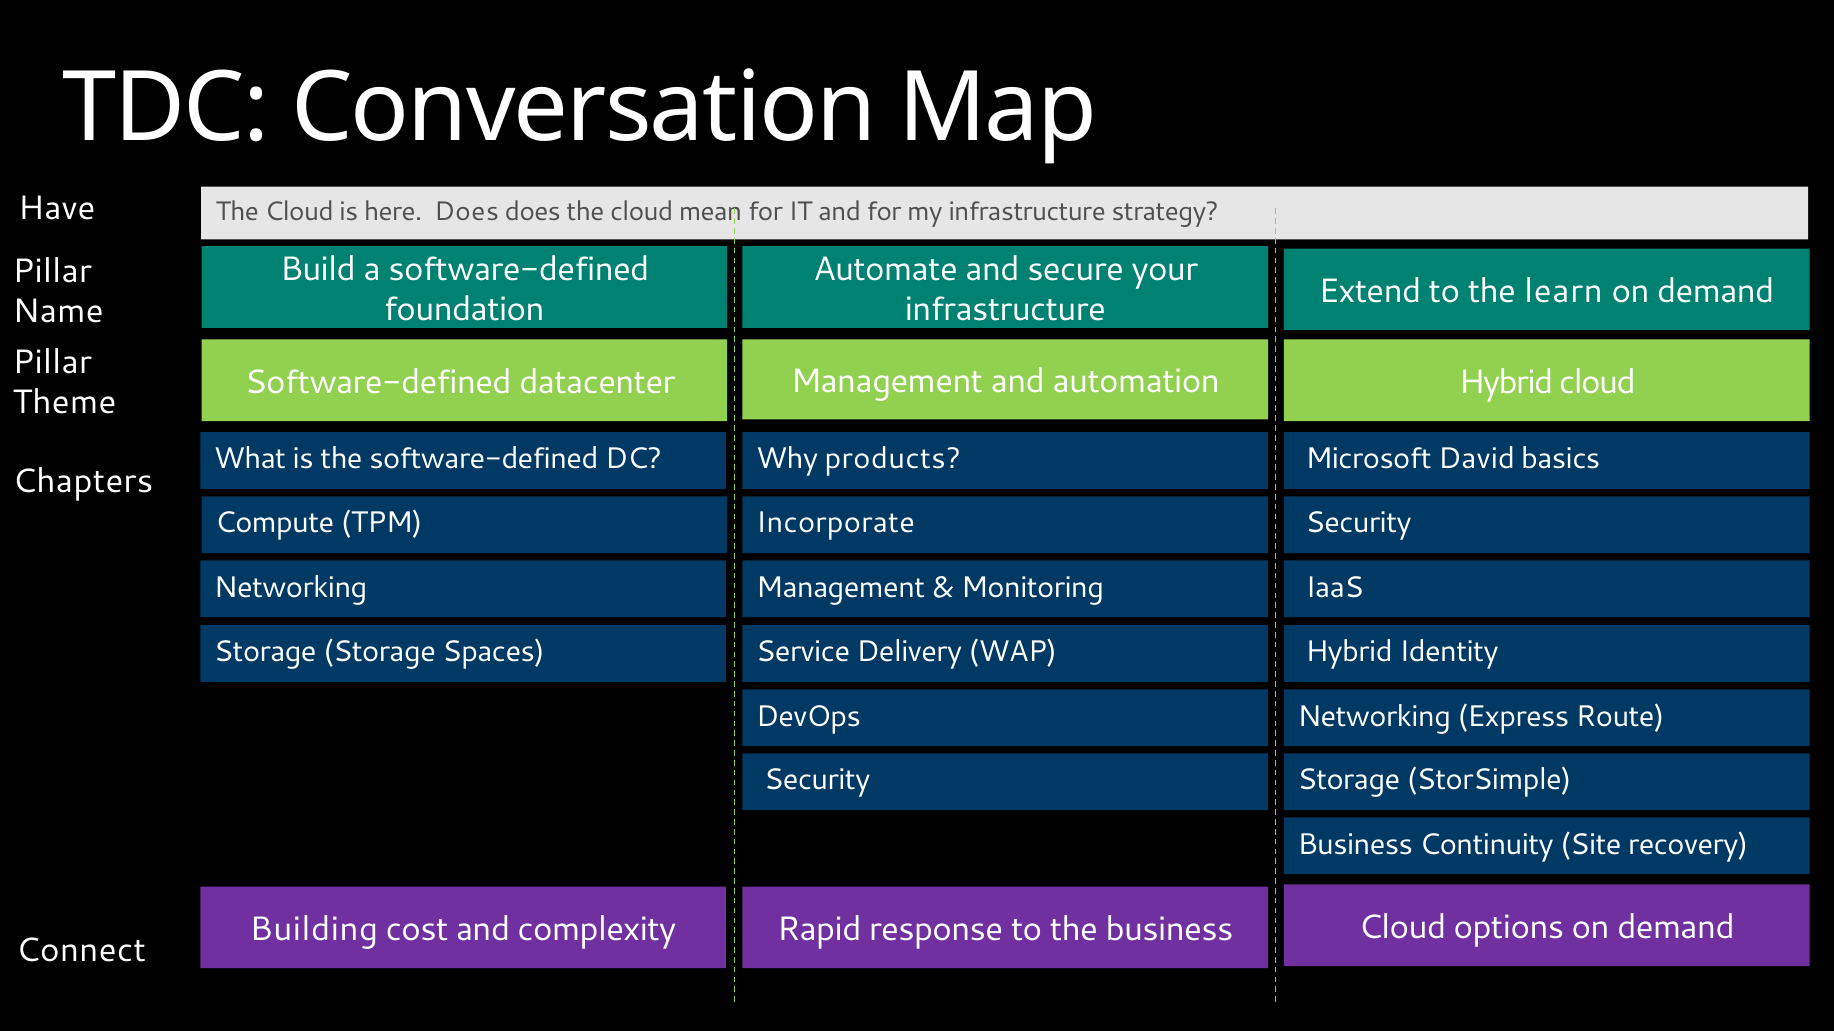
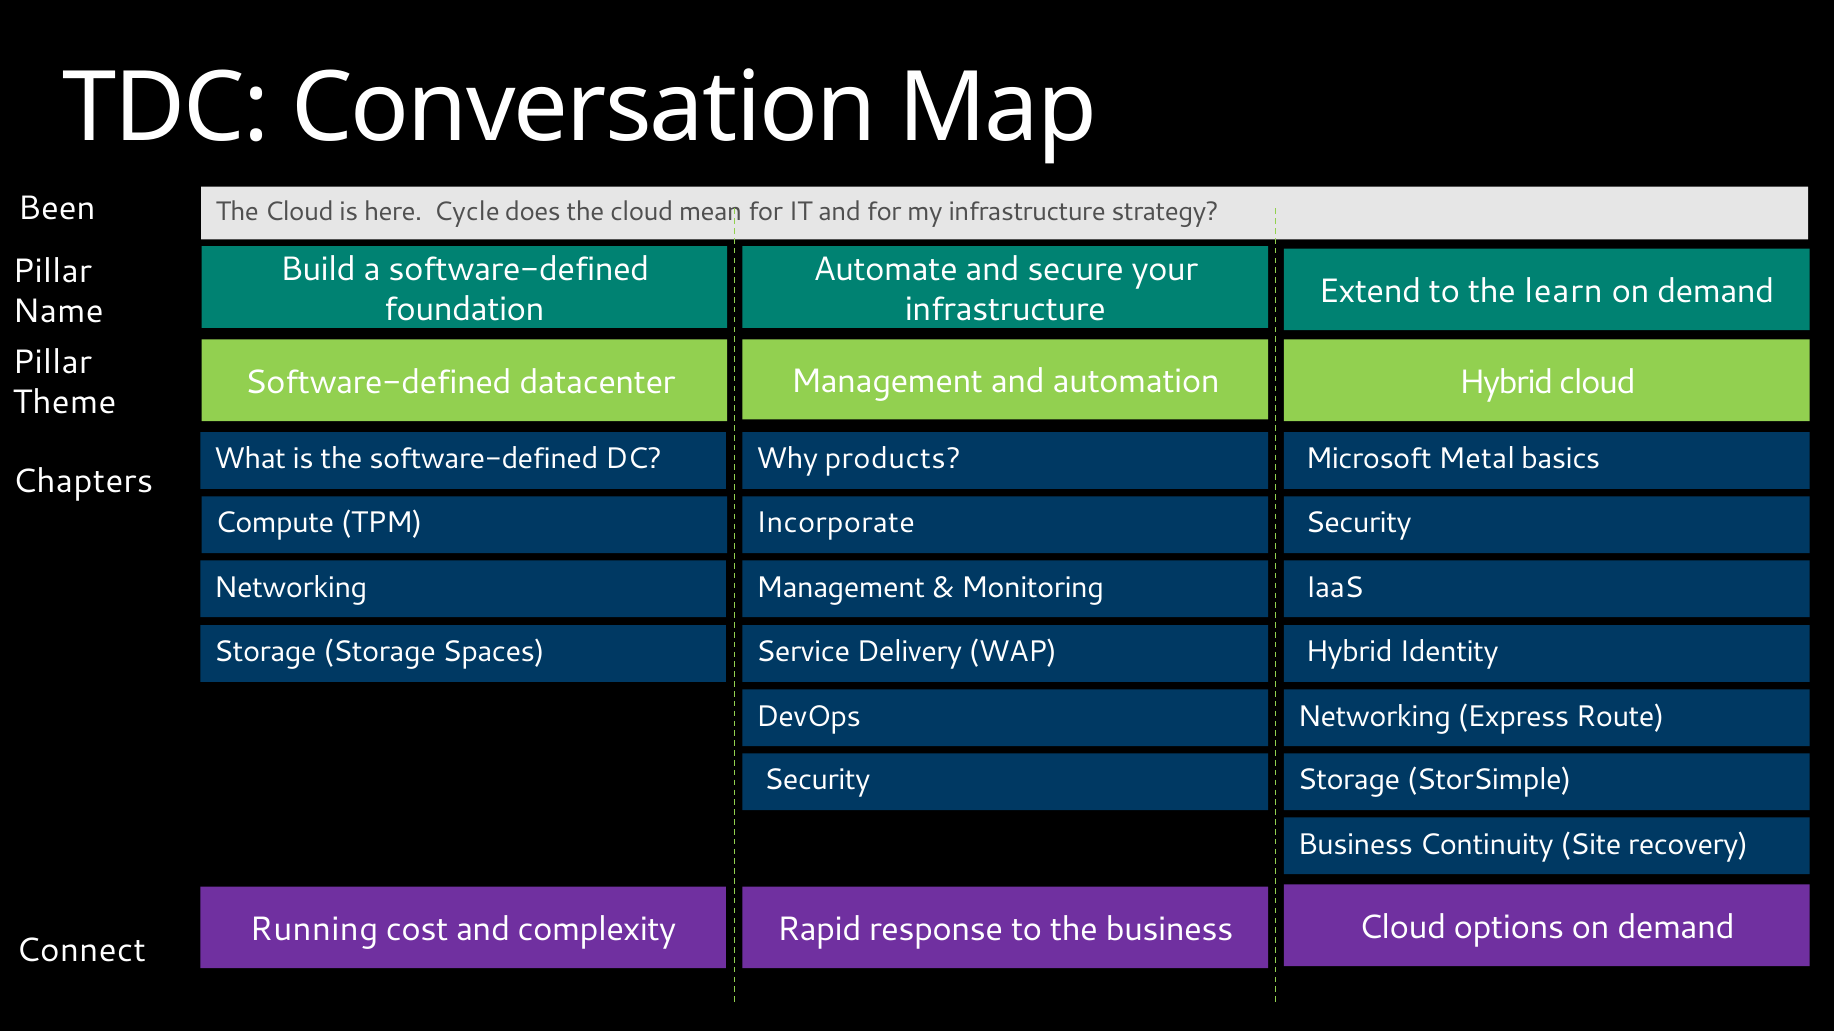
Have: Have -> Been
here Does: Does -> Cycle
David: David -> Metal
Building: Building -> Running
